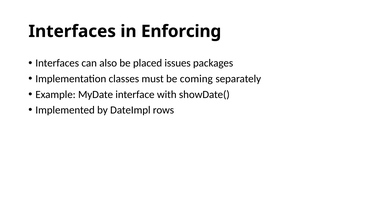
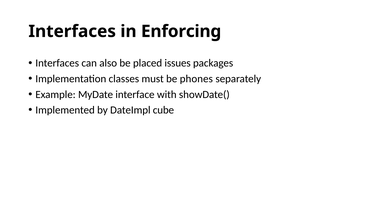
coming: coming -> phones
rows: rows -> cube
